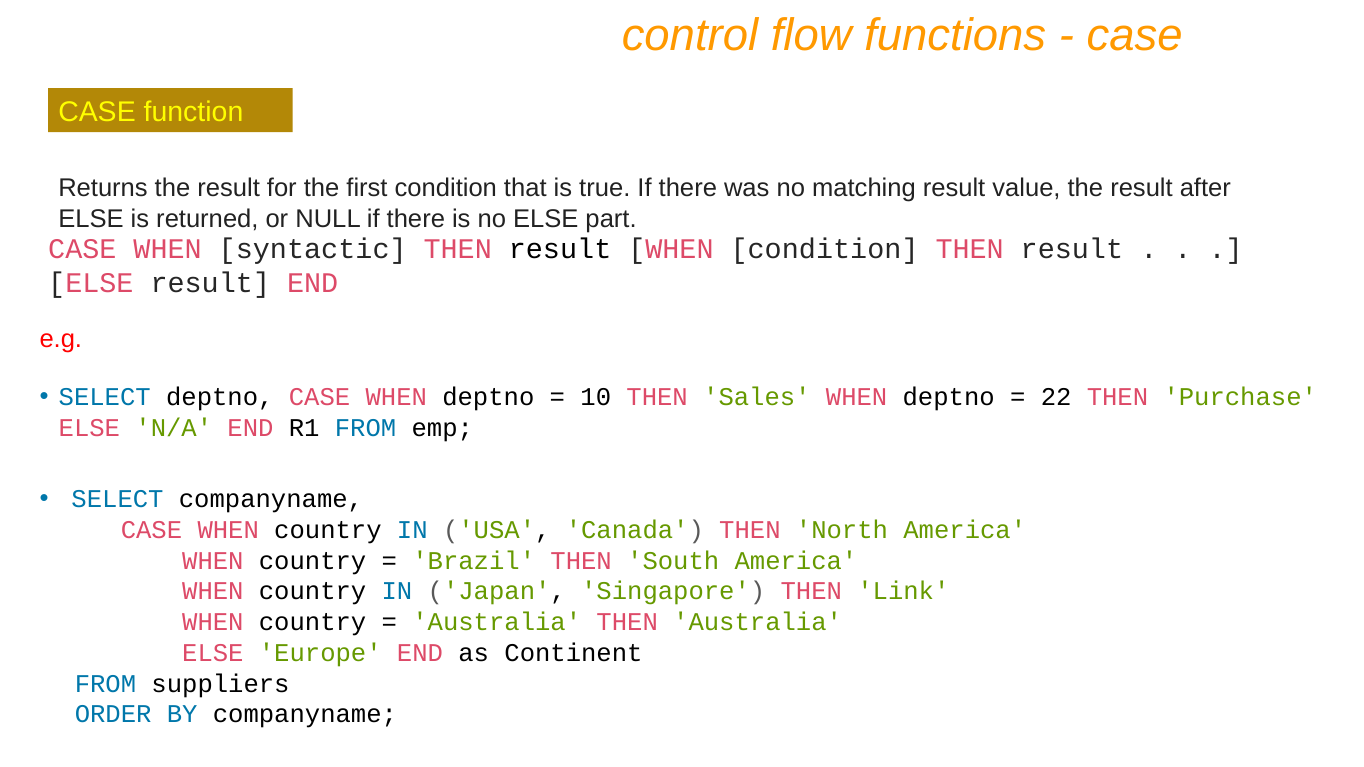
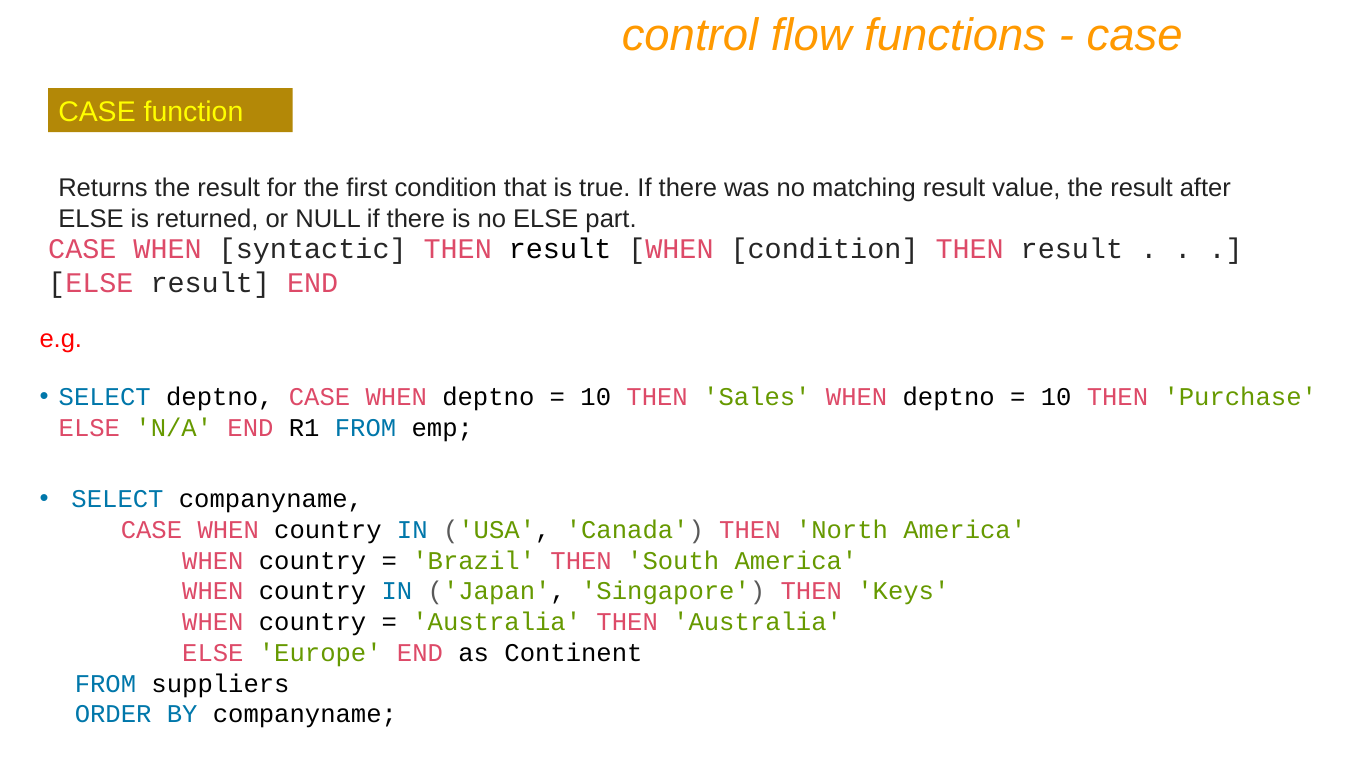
22 at (1056, 397): 22 -> 10
Link: Link -> Keys
